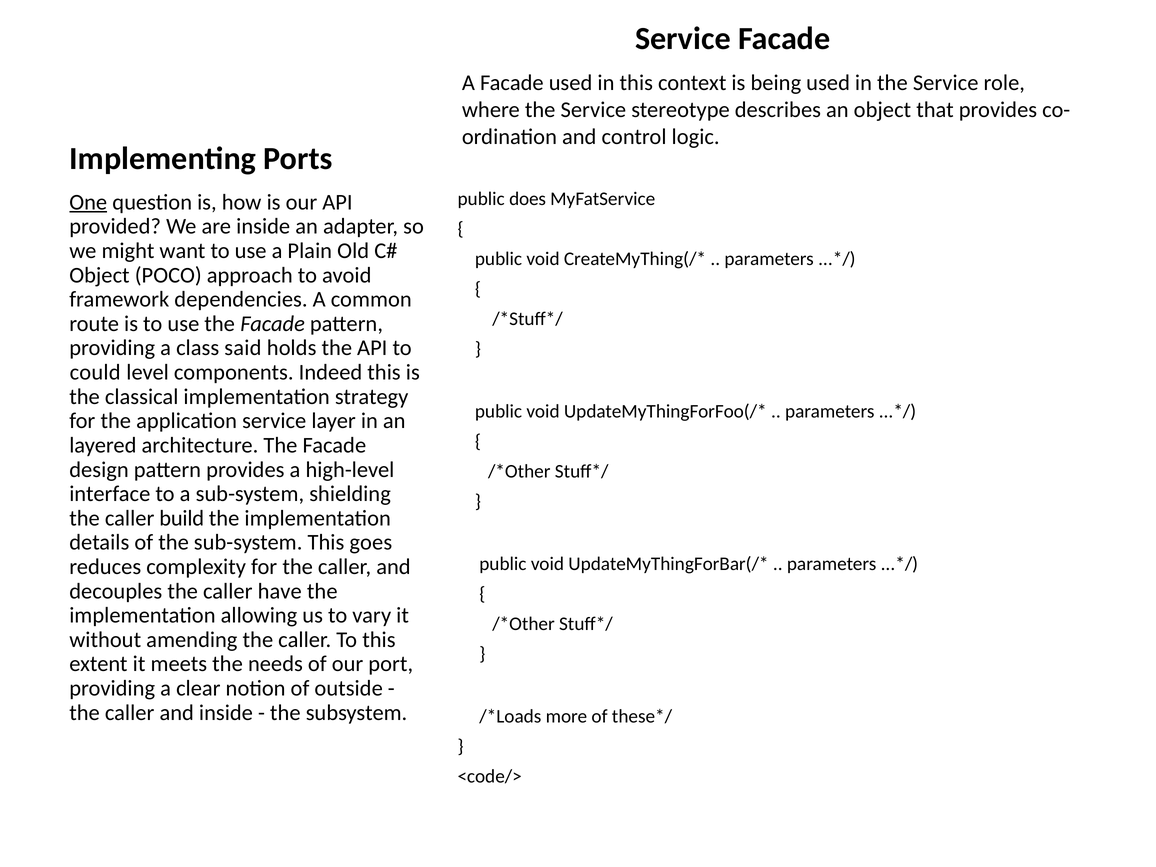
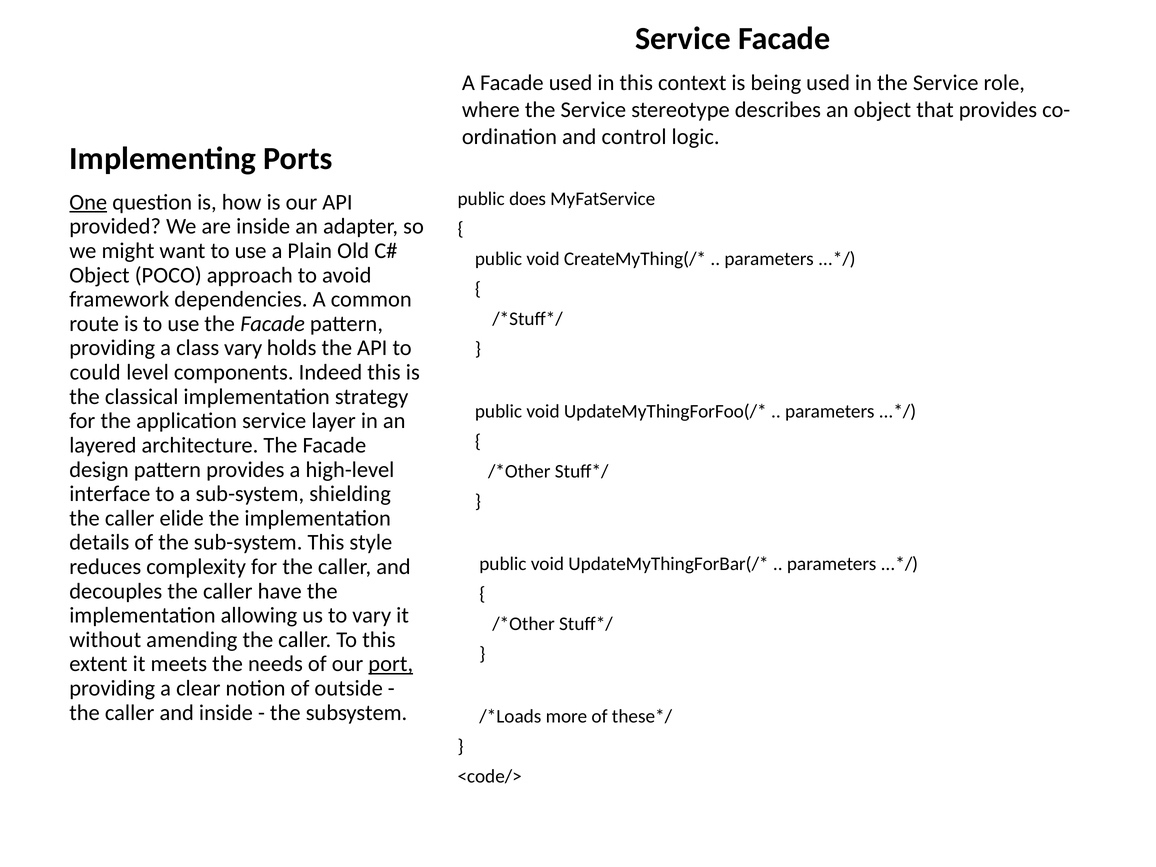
class said: said -> vary
build: build -> elide
goes: goes -> style
port underline: none -> present
